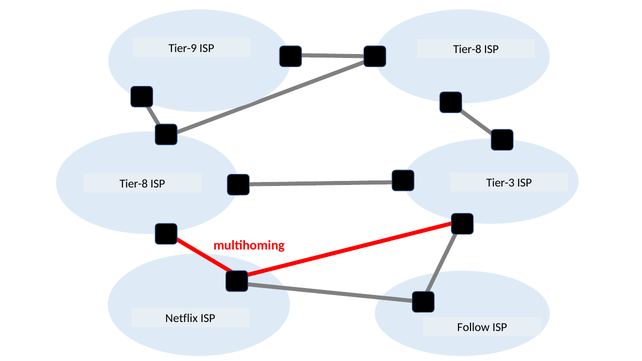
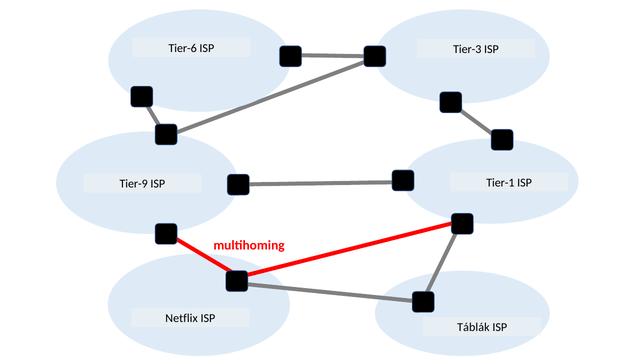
Tier-9: Tier-9 -> Tier-6
Tier-8 at (467, 49): Tier-8 -> Tier-3
Tier-8 at (134, 184): Tier-8 -> Tier-9
Tier-3: Tier-3 -> Tier-1
Follow: Follow -> Táblák
